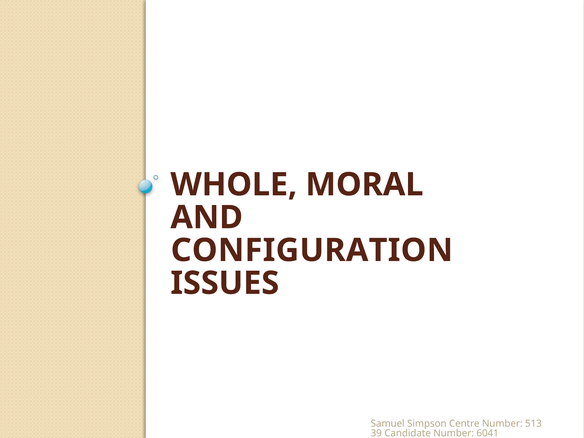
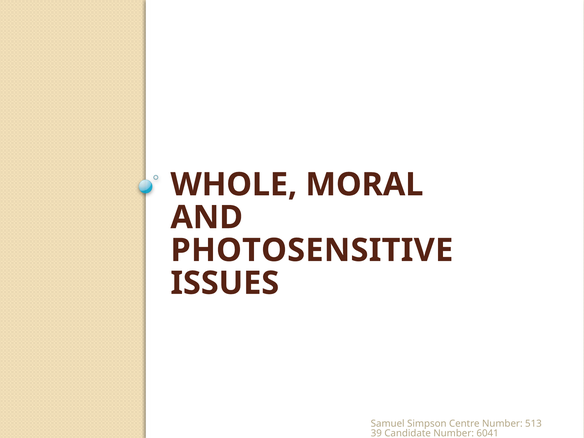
CONFIGURATION: CONFIGURATION -> PHOTOSENSITIVE
